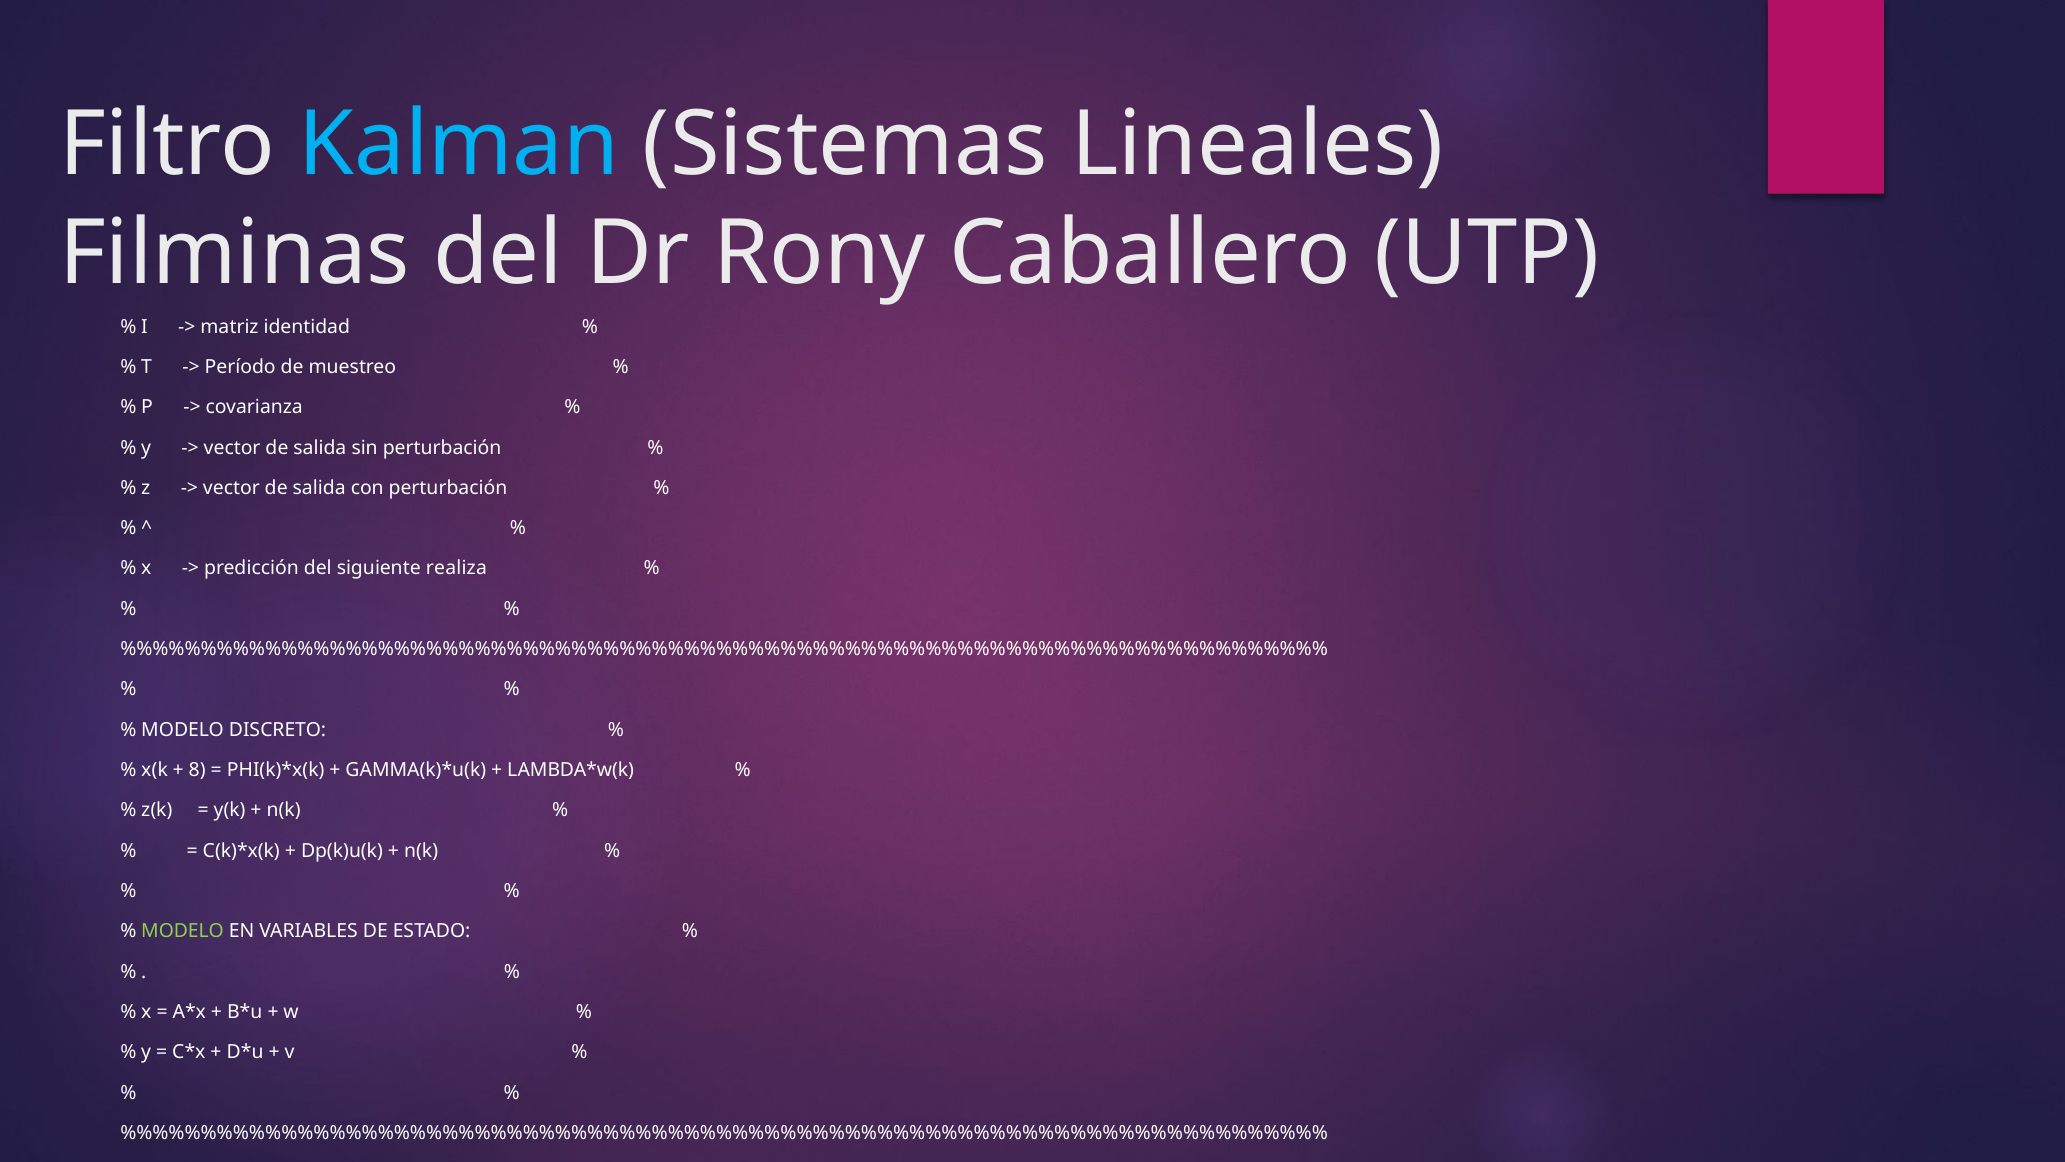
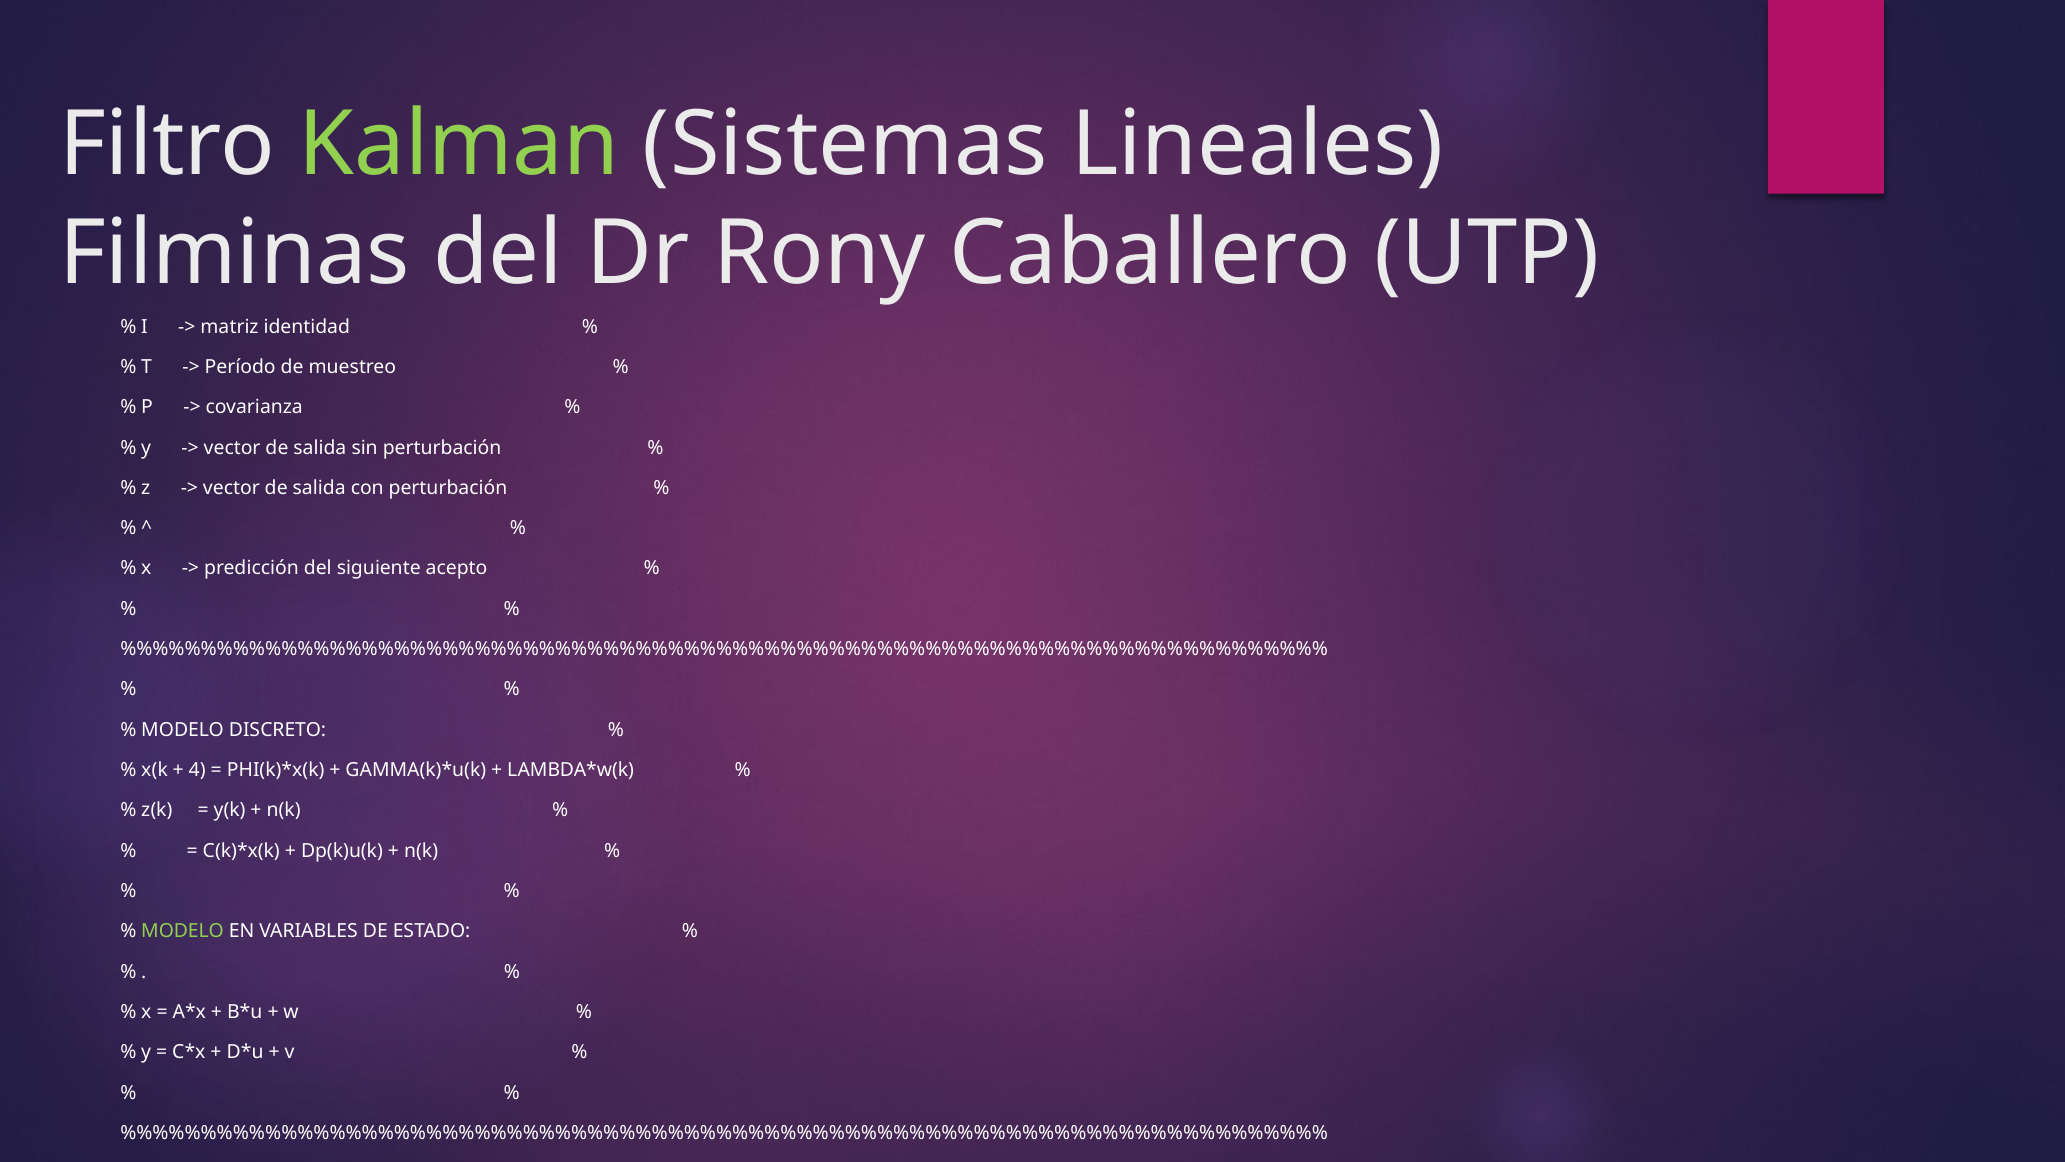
Kalman colour: light blue -> light green
realiza: realiza -> acepto
8: 8 -> 4
